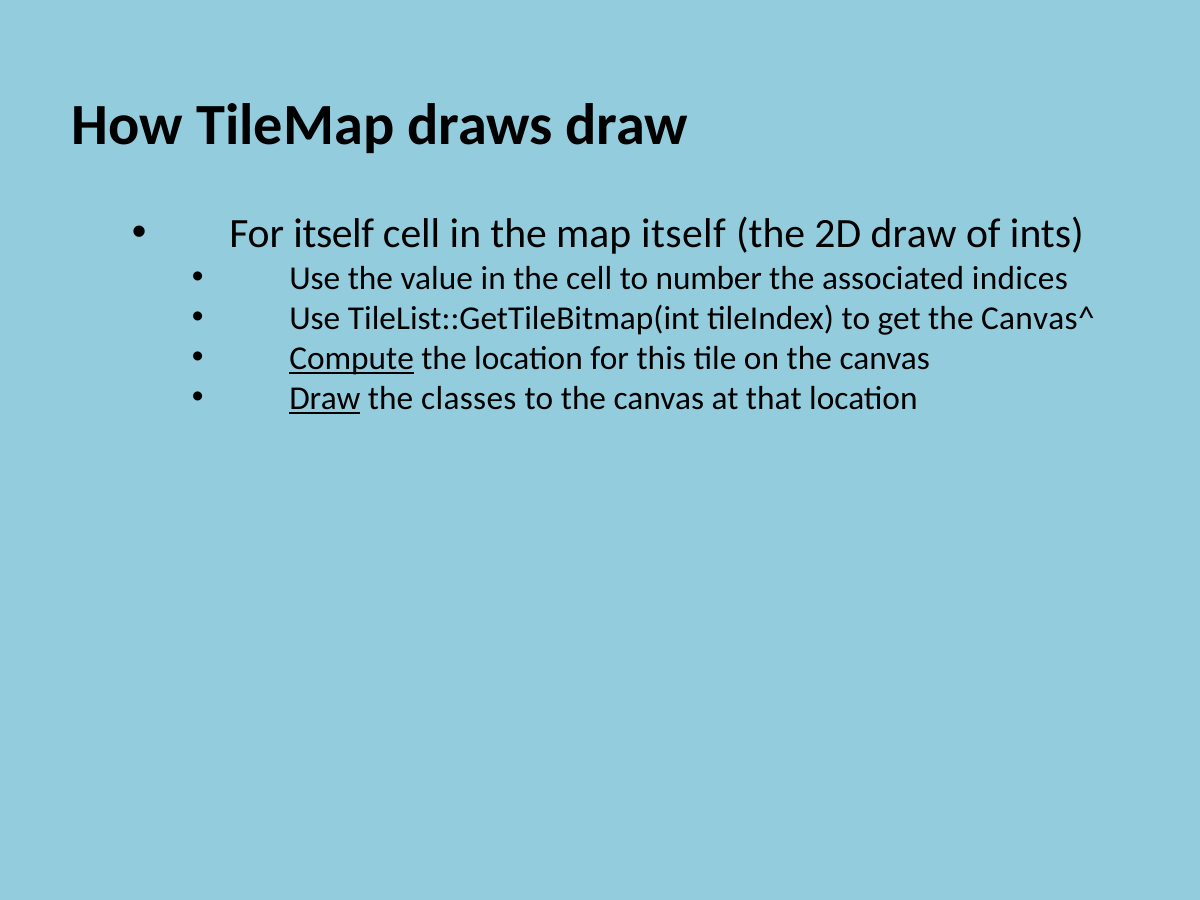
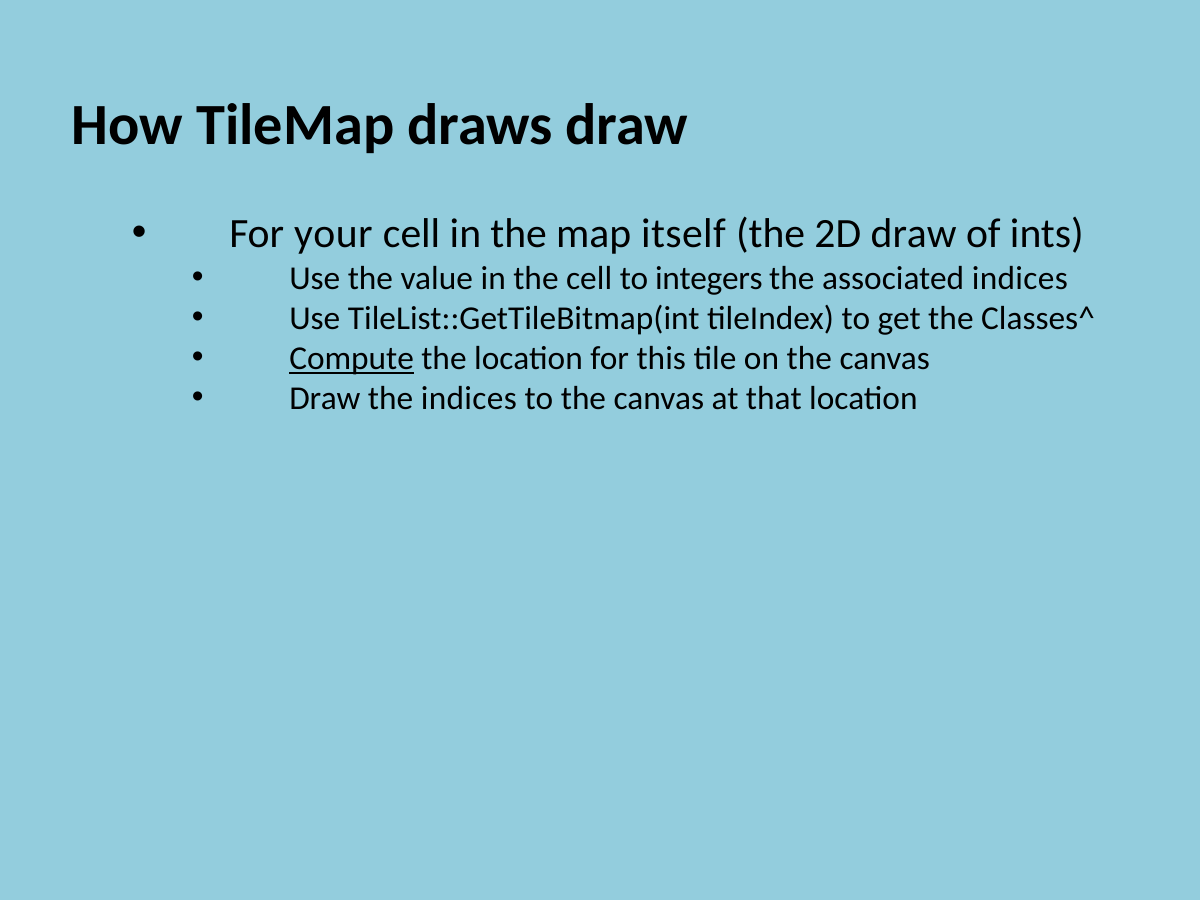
For itself: itself -> your
number: number -> integers
Canvas^: Canvas^ -> Classes^
Draw at (325, 398) underline: present -> none
the classes: classes -> indices
